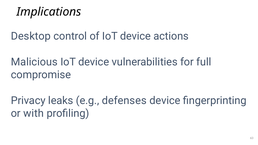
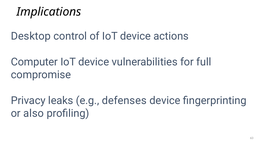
Malicious: Malicious -> Computer
with: with -> also
